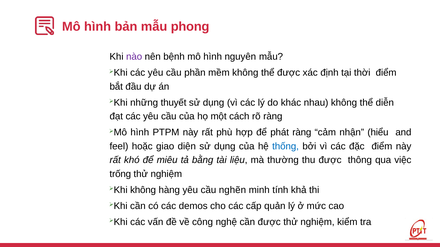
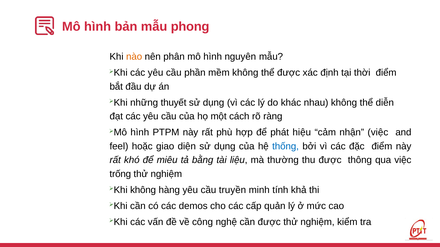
nào colour: purple -> orange
bệnh: bệnh -> phân
phát ràng: ràng -> hiệu
nhận hiểu: hiểu -> việc
nghẽn: nghẽn -> truyền
